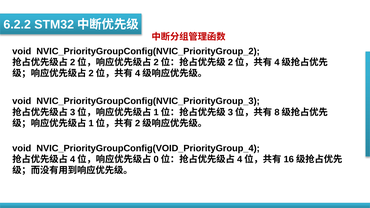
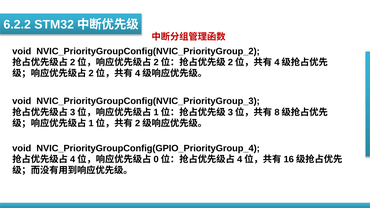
NVIC_PriorityGroupConfig(VOID_PriorityGroup_4: NVIC_PriorityGroupConfig(VOID_PriorityGroup_4 -> NVIC_PriorityGroupConfig(GPIO_PriorityGroup_4
